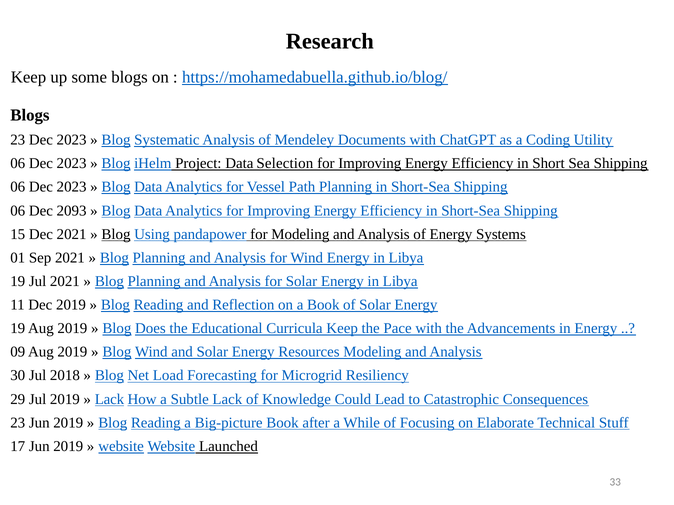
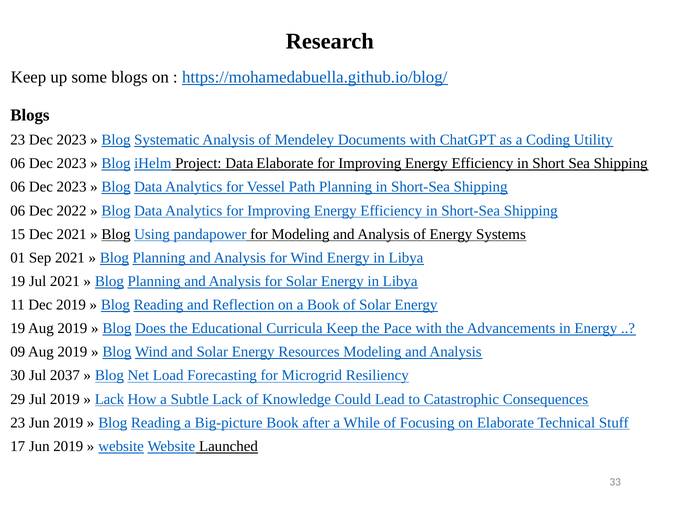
Data Selection: Selection -> Elaborate
2093: 2093 -> 2022
2018: 2018 -> 2037
